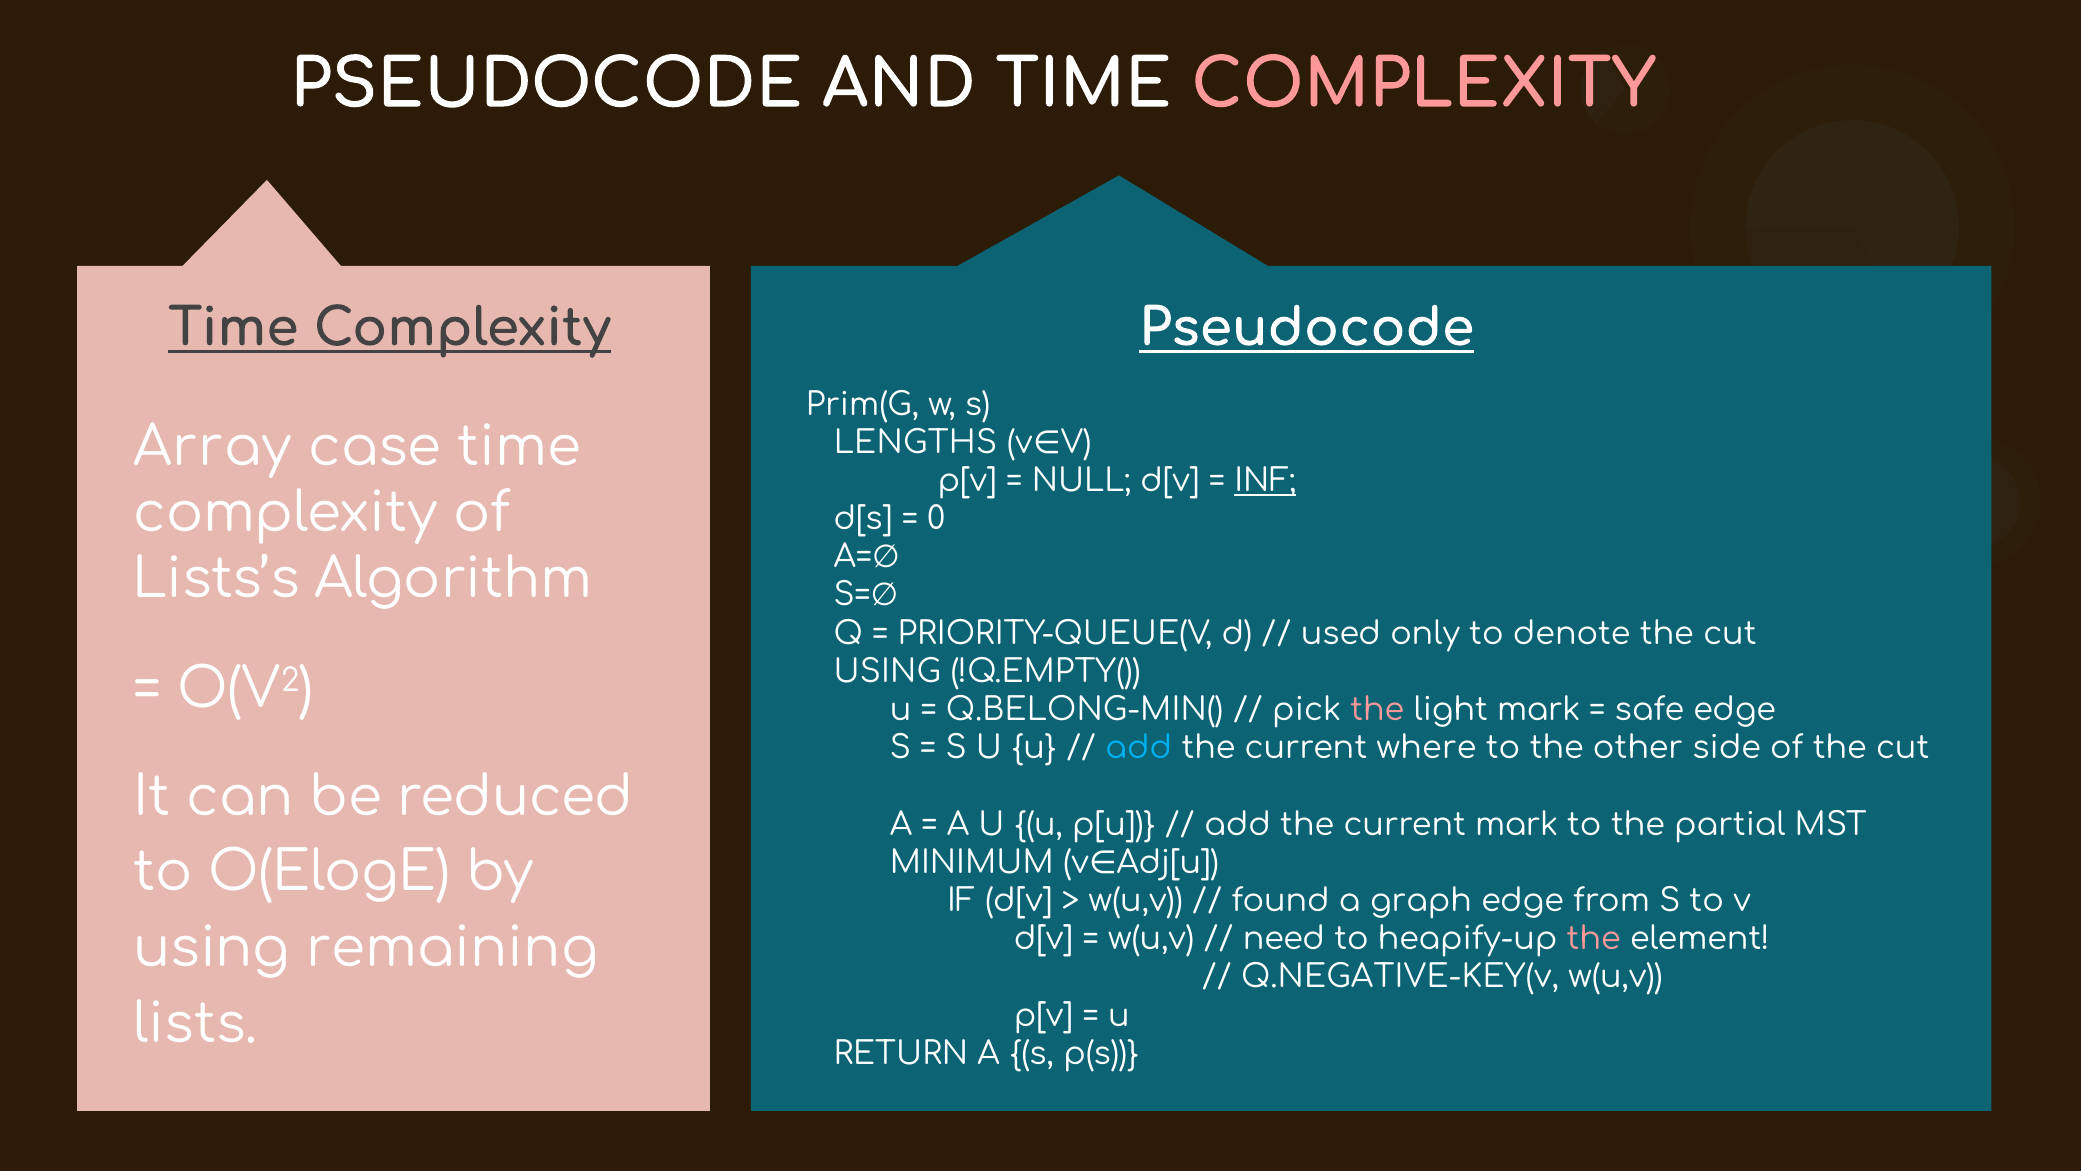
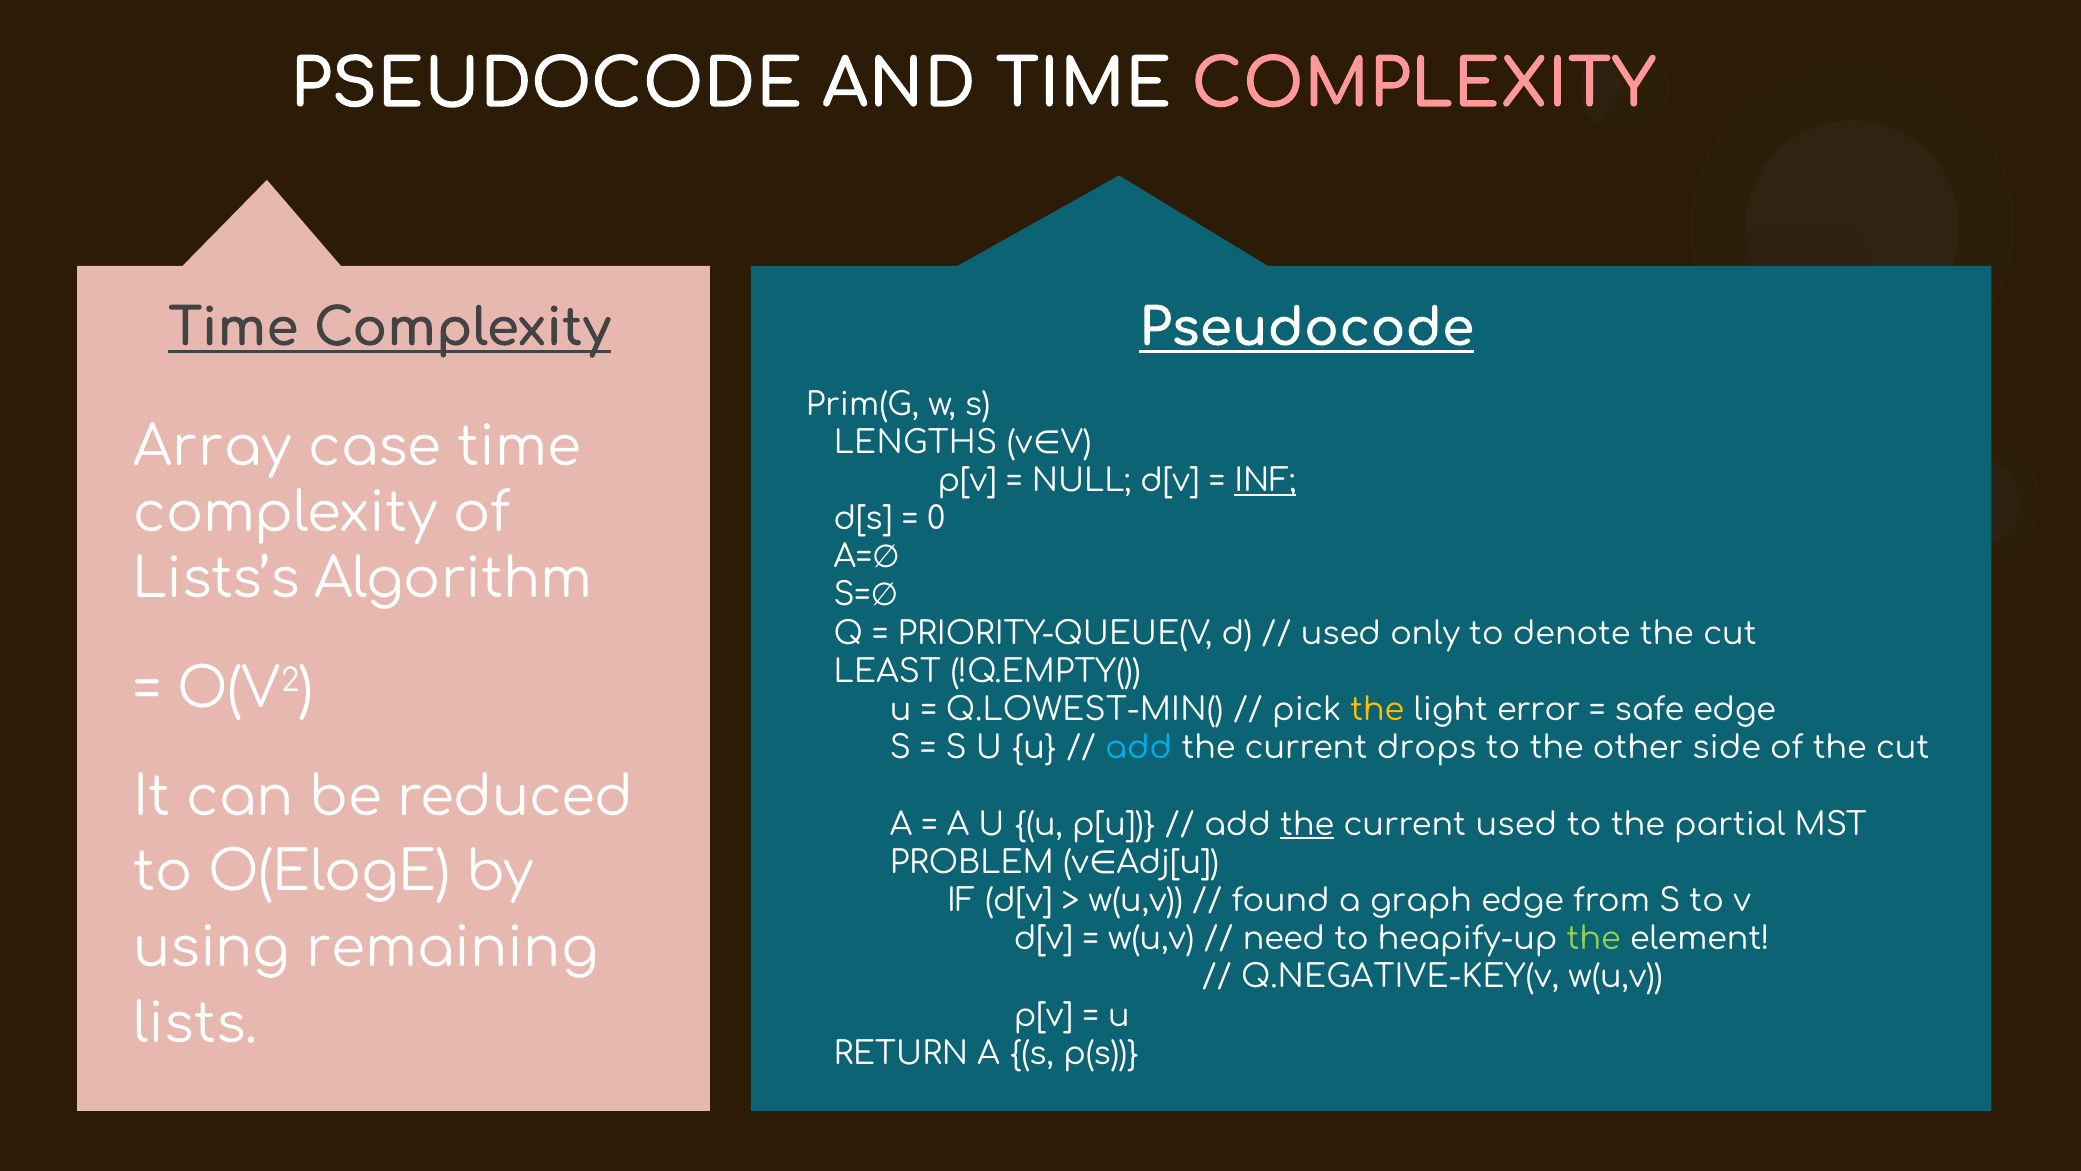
USING at (887, 672): USING -> LEAST
Q.BELONG-MIN(: Q.BELONG-MIN( -> Q.LOWEST-MIN(
the at (1377, 710) colour: pink -> yellow
light mark: mark -> error
where: where -> drops
the at (1307, 824) underline: none -> present
current mark: mark -> used
MINIMUM: MINIMUM -> PROBLEM
the at (1594, 939) colour: pink -> light green
